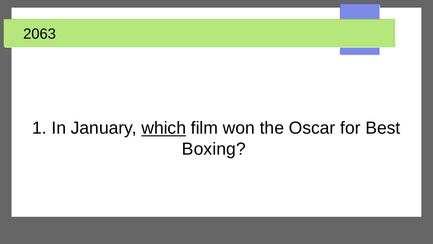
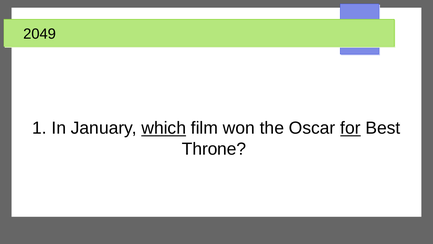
2063: 2063 -> 2049
for underline: none -> present
Boxing: Boxing -> Throne
